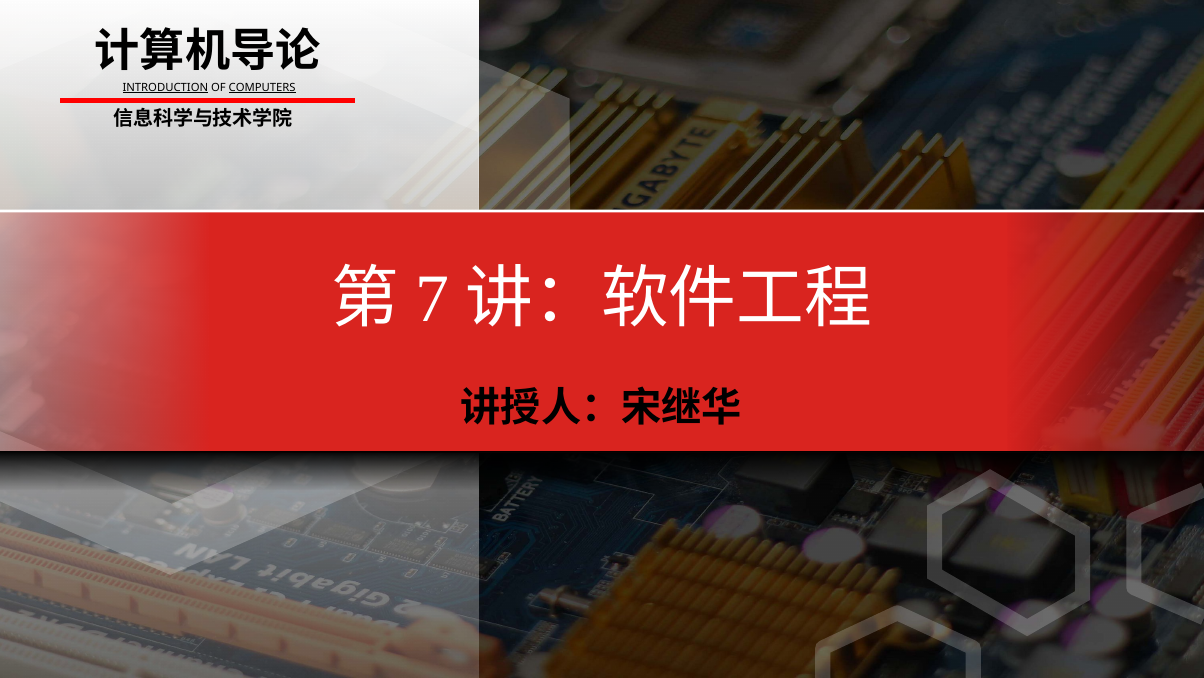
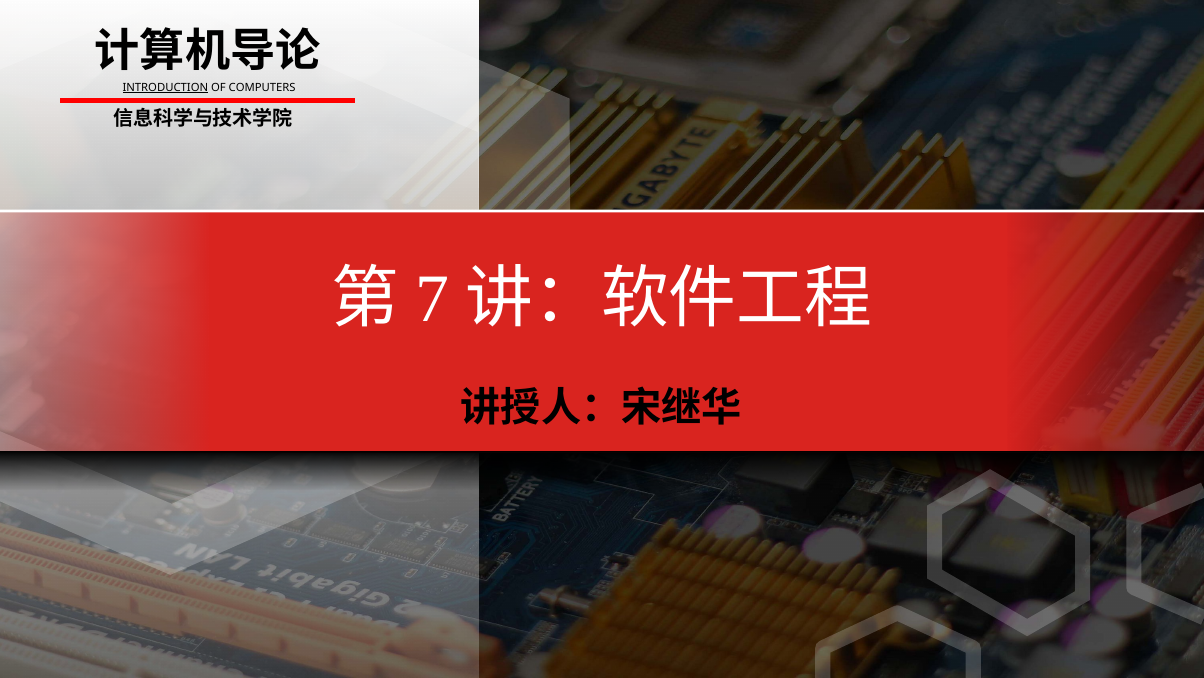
COMPUTERS underline: present -> none
